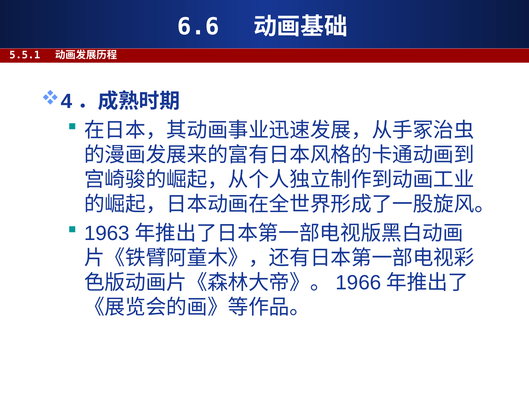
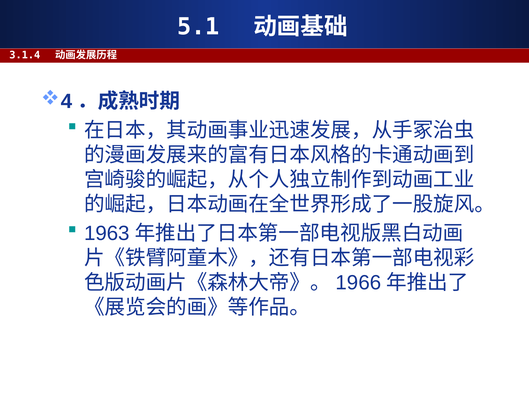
6.6: 6.6 -> 5.1
5.5.1: 5.5.1 -> 3.1.4
